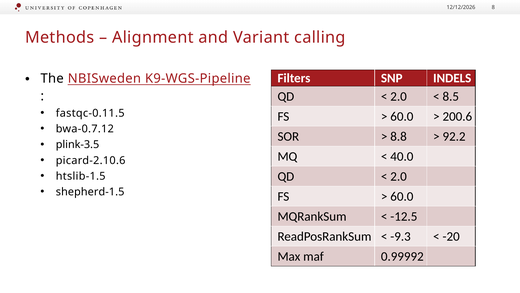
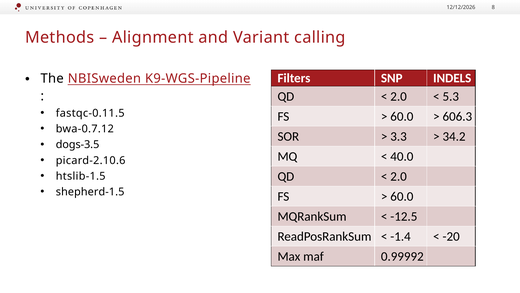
8.5: 8.5 -> 5.3
200.6: 200.6 -> 606.3
8.8: 8.8 -> 3.3
92.2: 92.2 -> 34.2
plink-3.5: plink-3.5 -> dogs-3.5
-9.3: -9.3 -> -1.4
